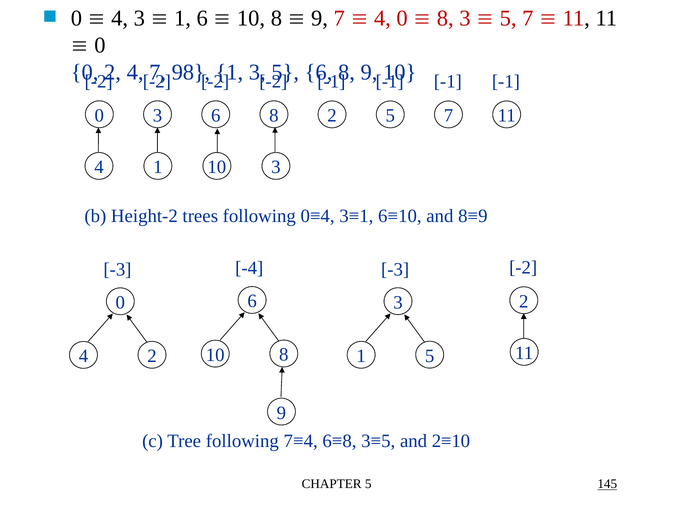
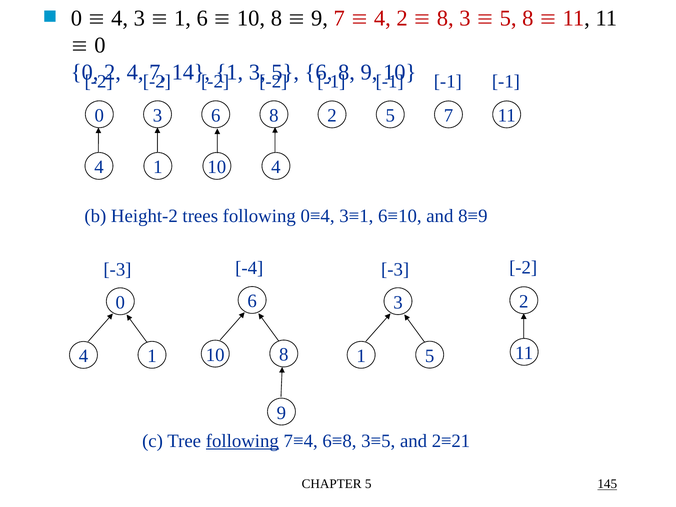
4 0: 0 -> 2
7 at (528, 18): 7 -> 8
98: 98 -> 14
10 3: 3 -> 4
2 at (152, 356): 2 -> 1
following at (242, 441) underline: none -> present
2≡10: 2≡10 -> 2≡21
